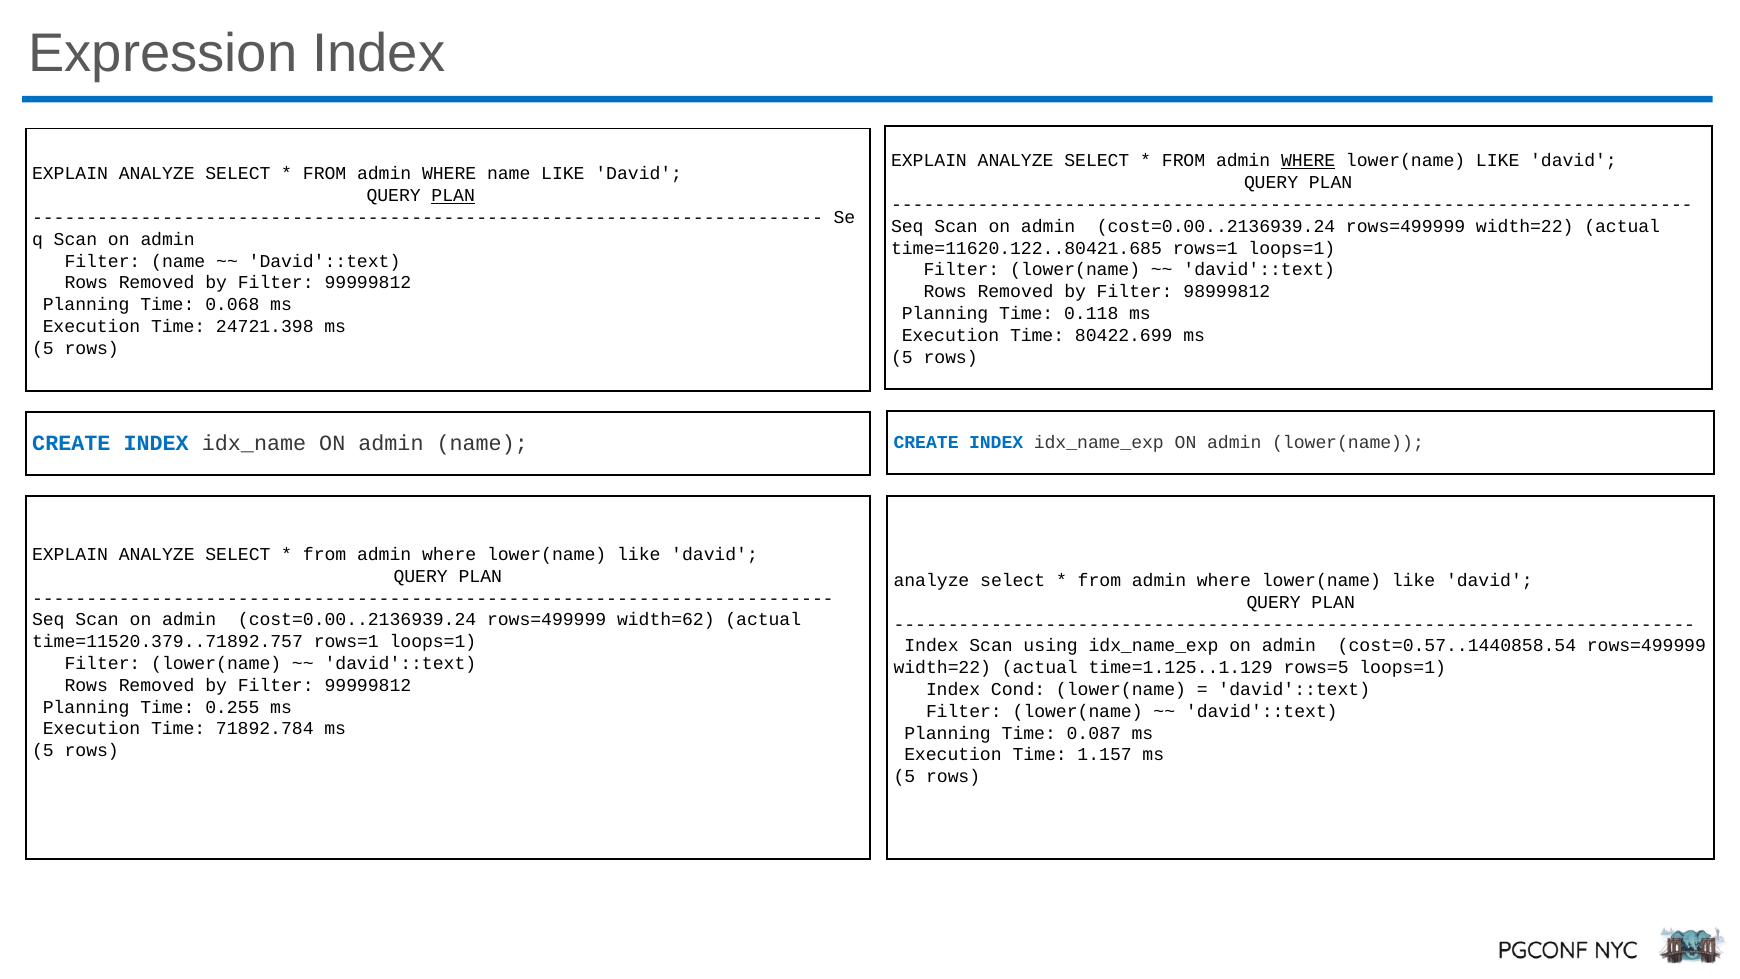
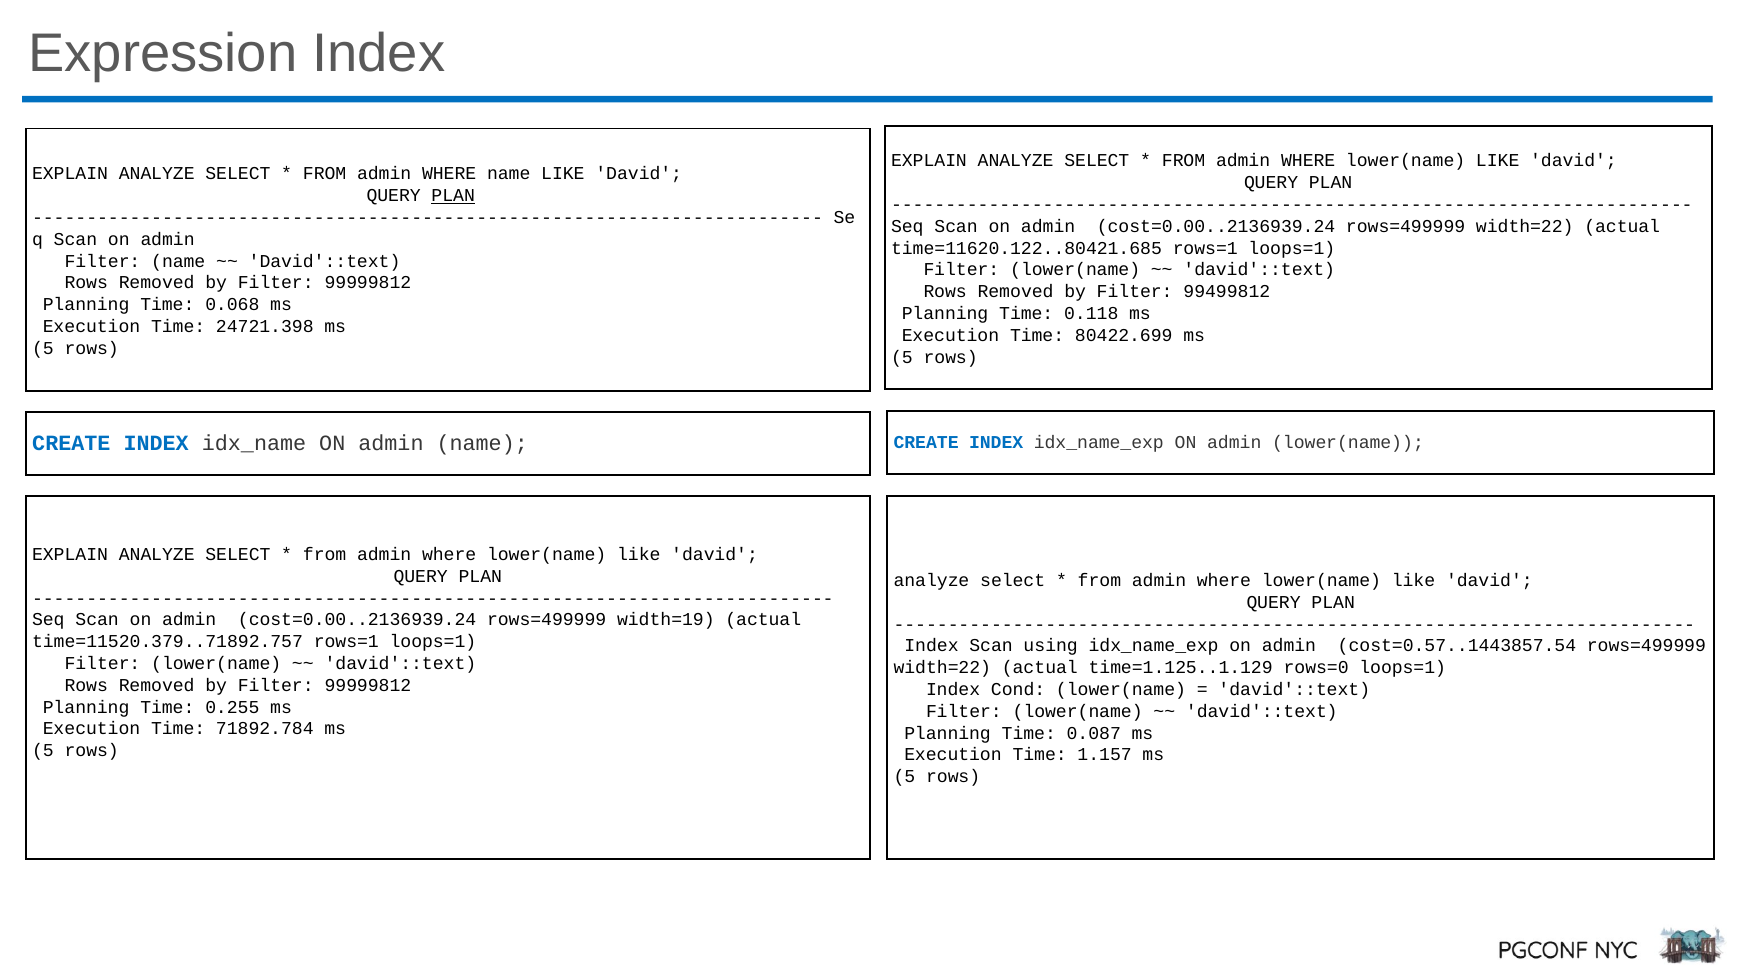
WHERE at (1308, 161) underline: present -> none
98999812: 98999812 -> 99499812
width=62: width=62 -> width=19
cost=0.57..1440858.54: cost=0.57..1440858.54 -> cost=0.57..1443857.54
rows=5: rows=5 -> rows=0
